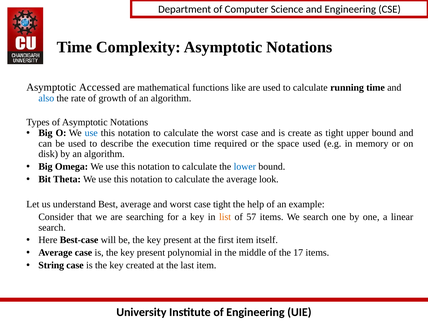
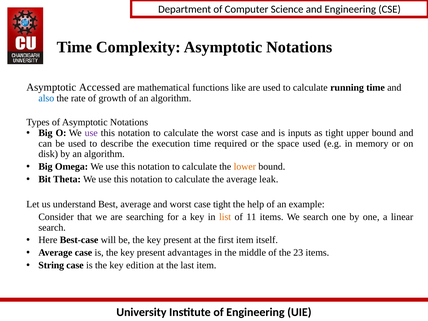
use at (91, 133) colour: blue -> purple
create: create -> inputs
lower colour: blue -> orange
look: look -> leak
57: 57 -> 11
polynomial: polynomial -> advantages
17: 17 -> 23
created: created -> edition
